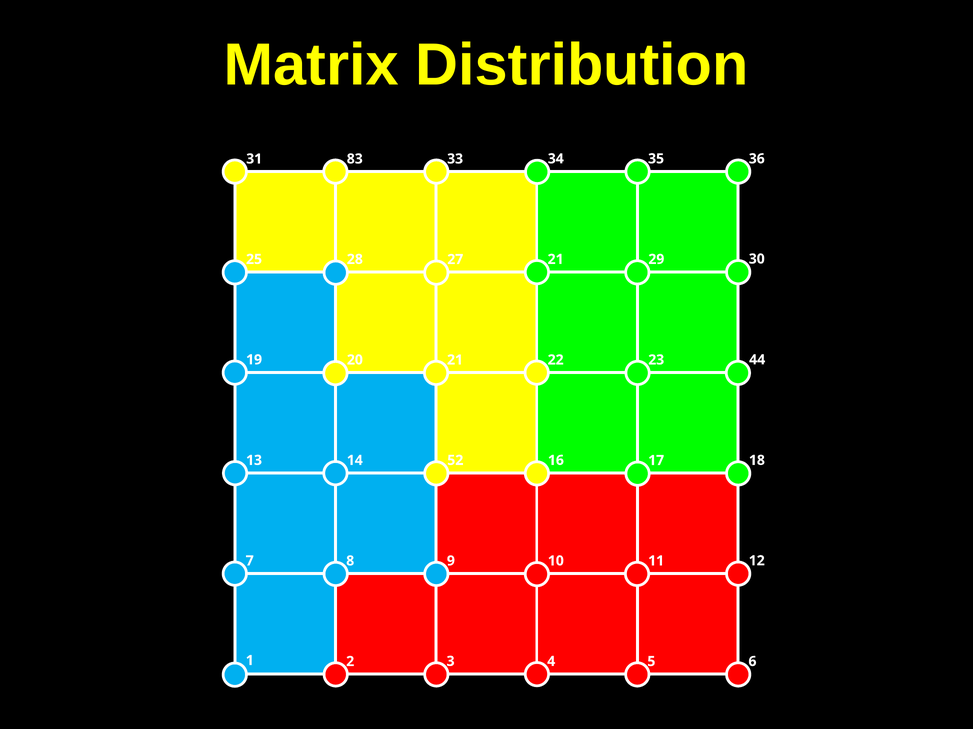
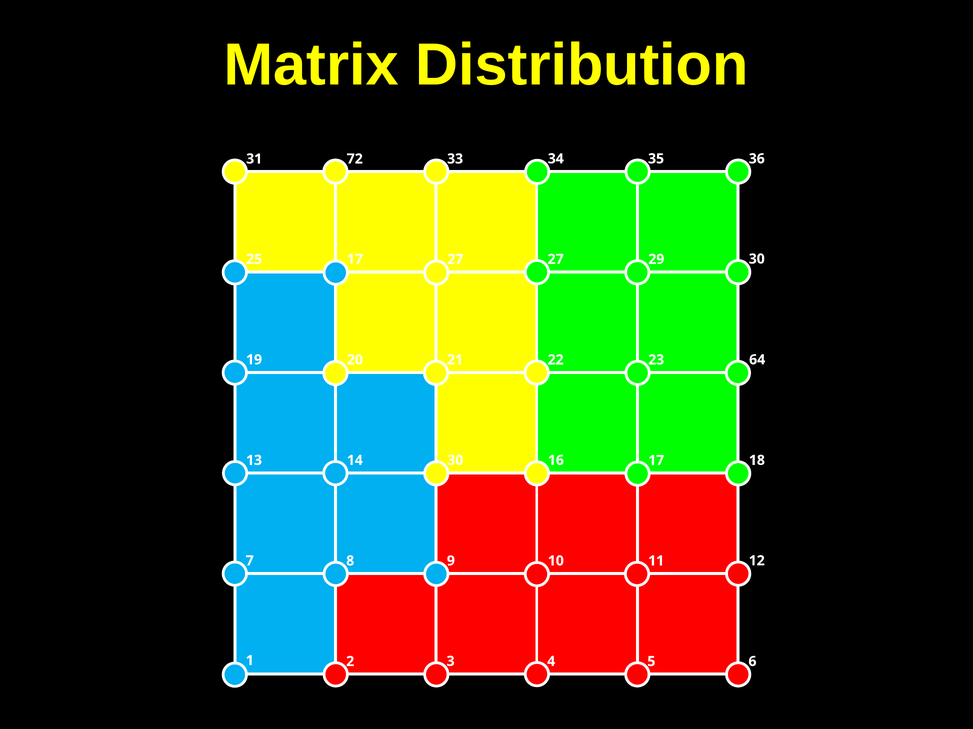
83: 83 -> 72
25 28: 28 -> 17
27 21: 21 -> 27
44: 44 -> 64
14 52: 52 -> 30
